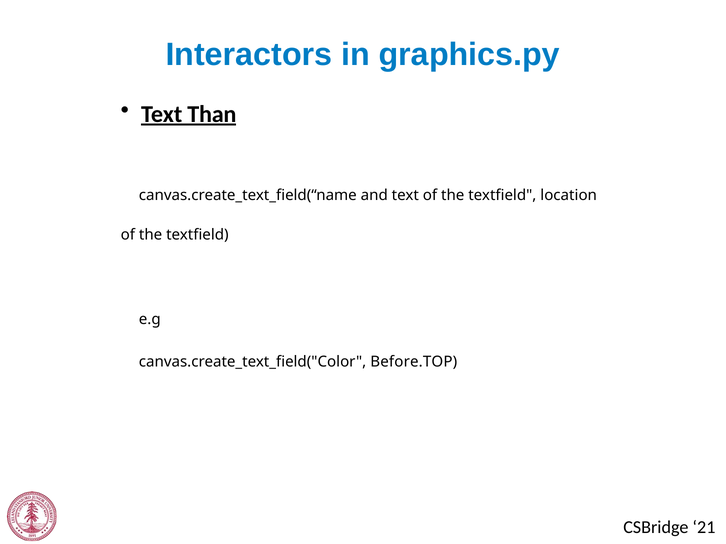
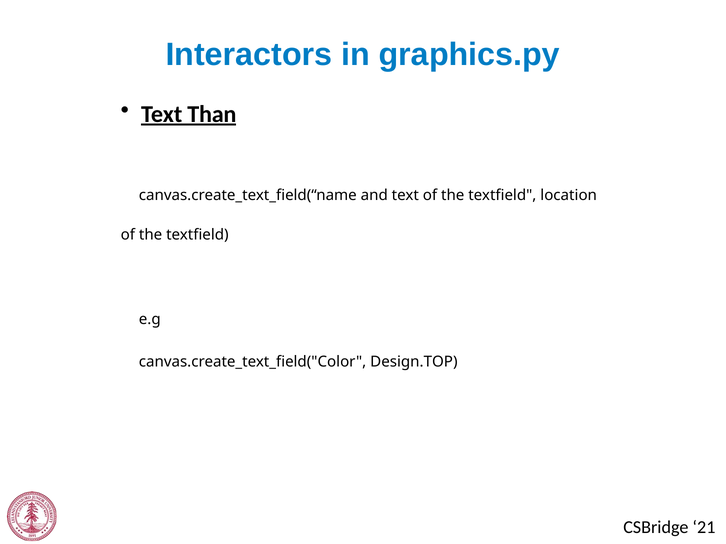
Before.TOP: Before.TOP -> Design.TOP
